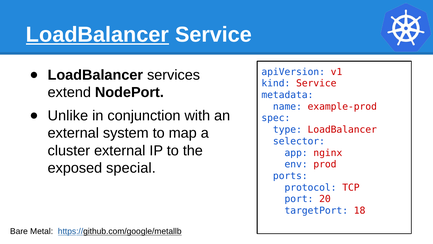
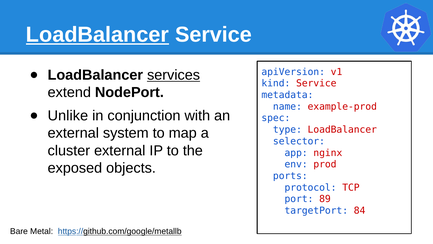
services underline: none -> present
special: special -> objects
20: 20 -> 89
18: 18 -> 84
